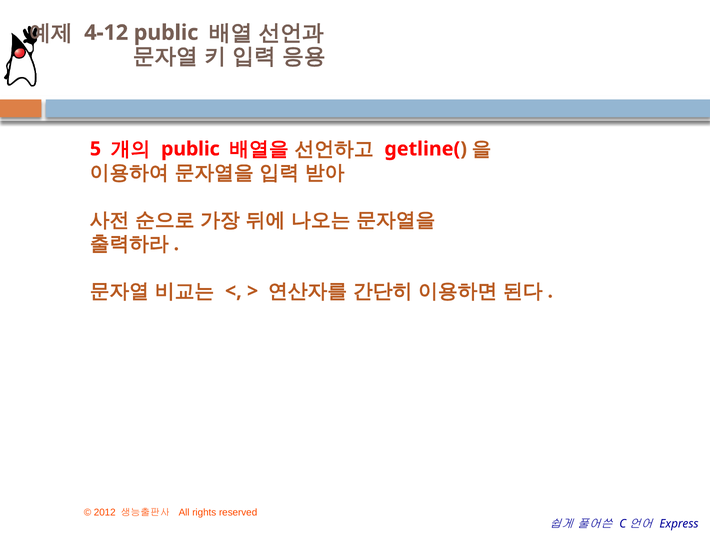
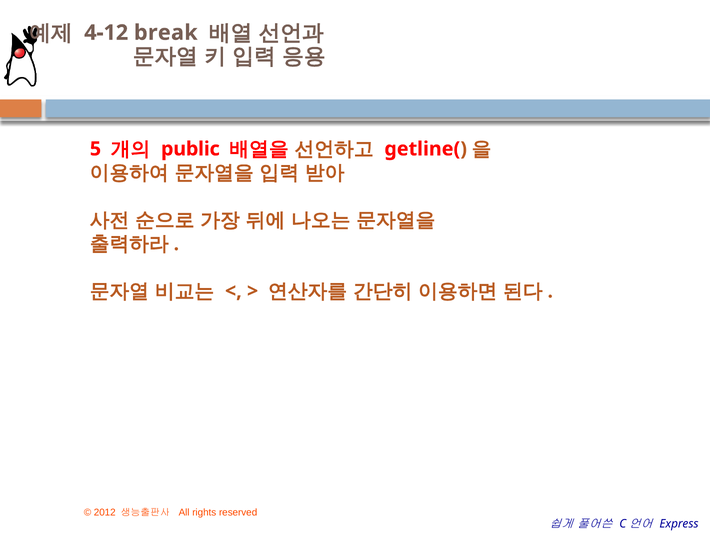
4-12 public: public -> break
